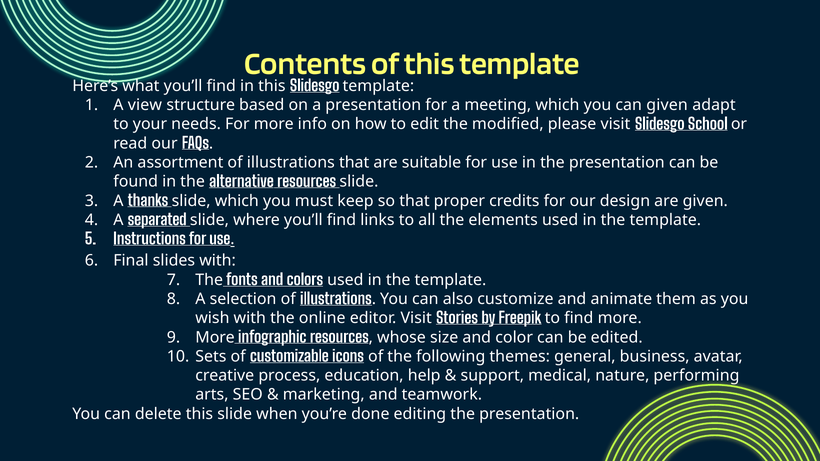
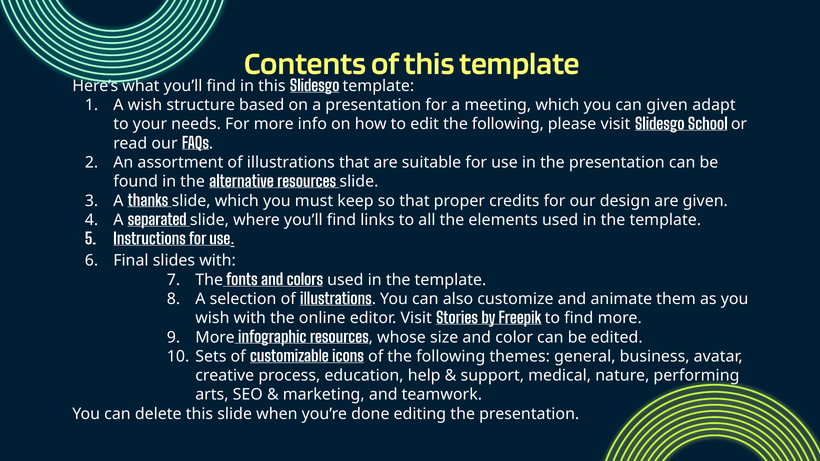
A view: view -> wish
edit the modified: modified -> following
